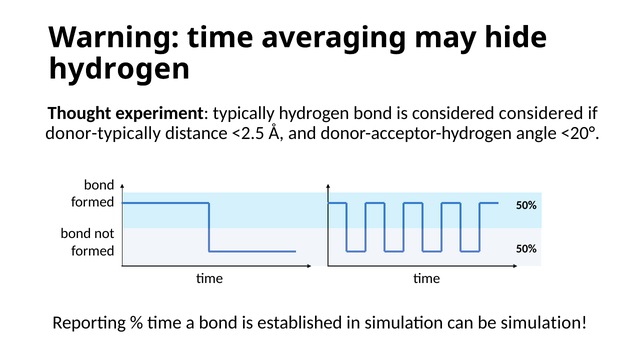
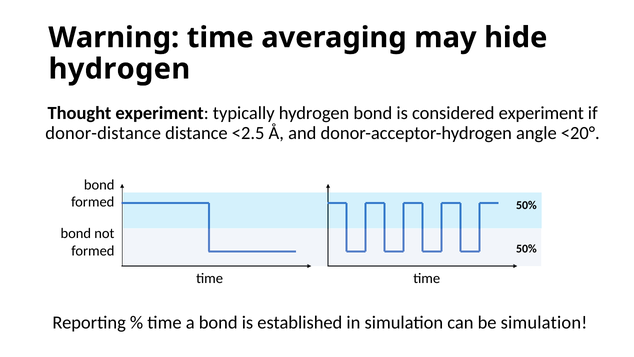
considered considered: considered -> experiment
donor-typically: donor-typically -> donor-distance
